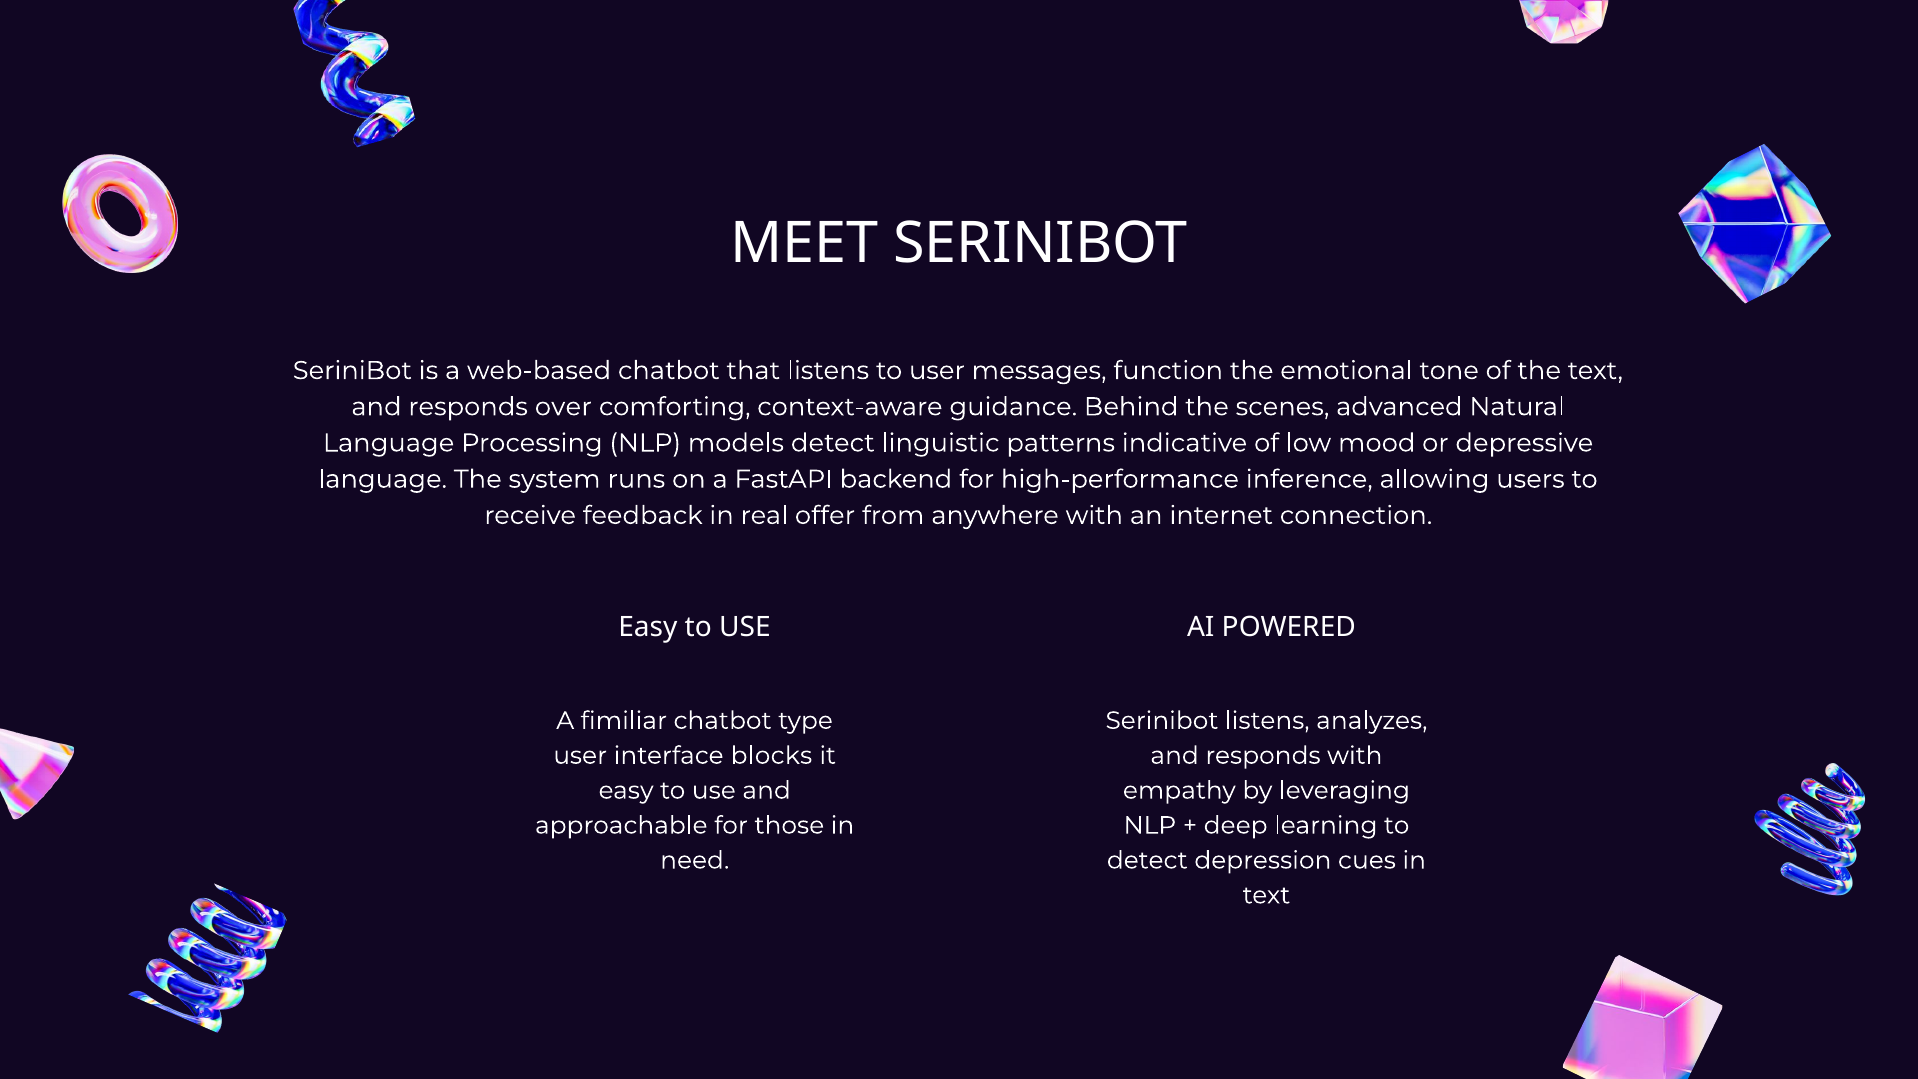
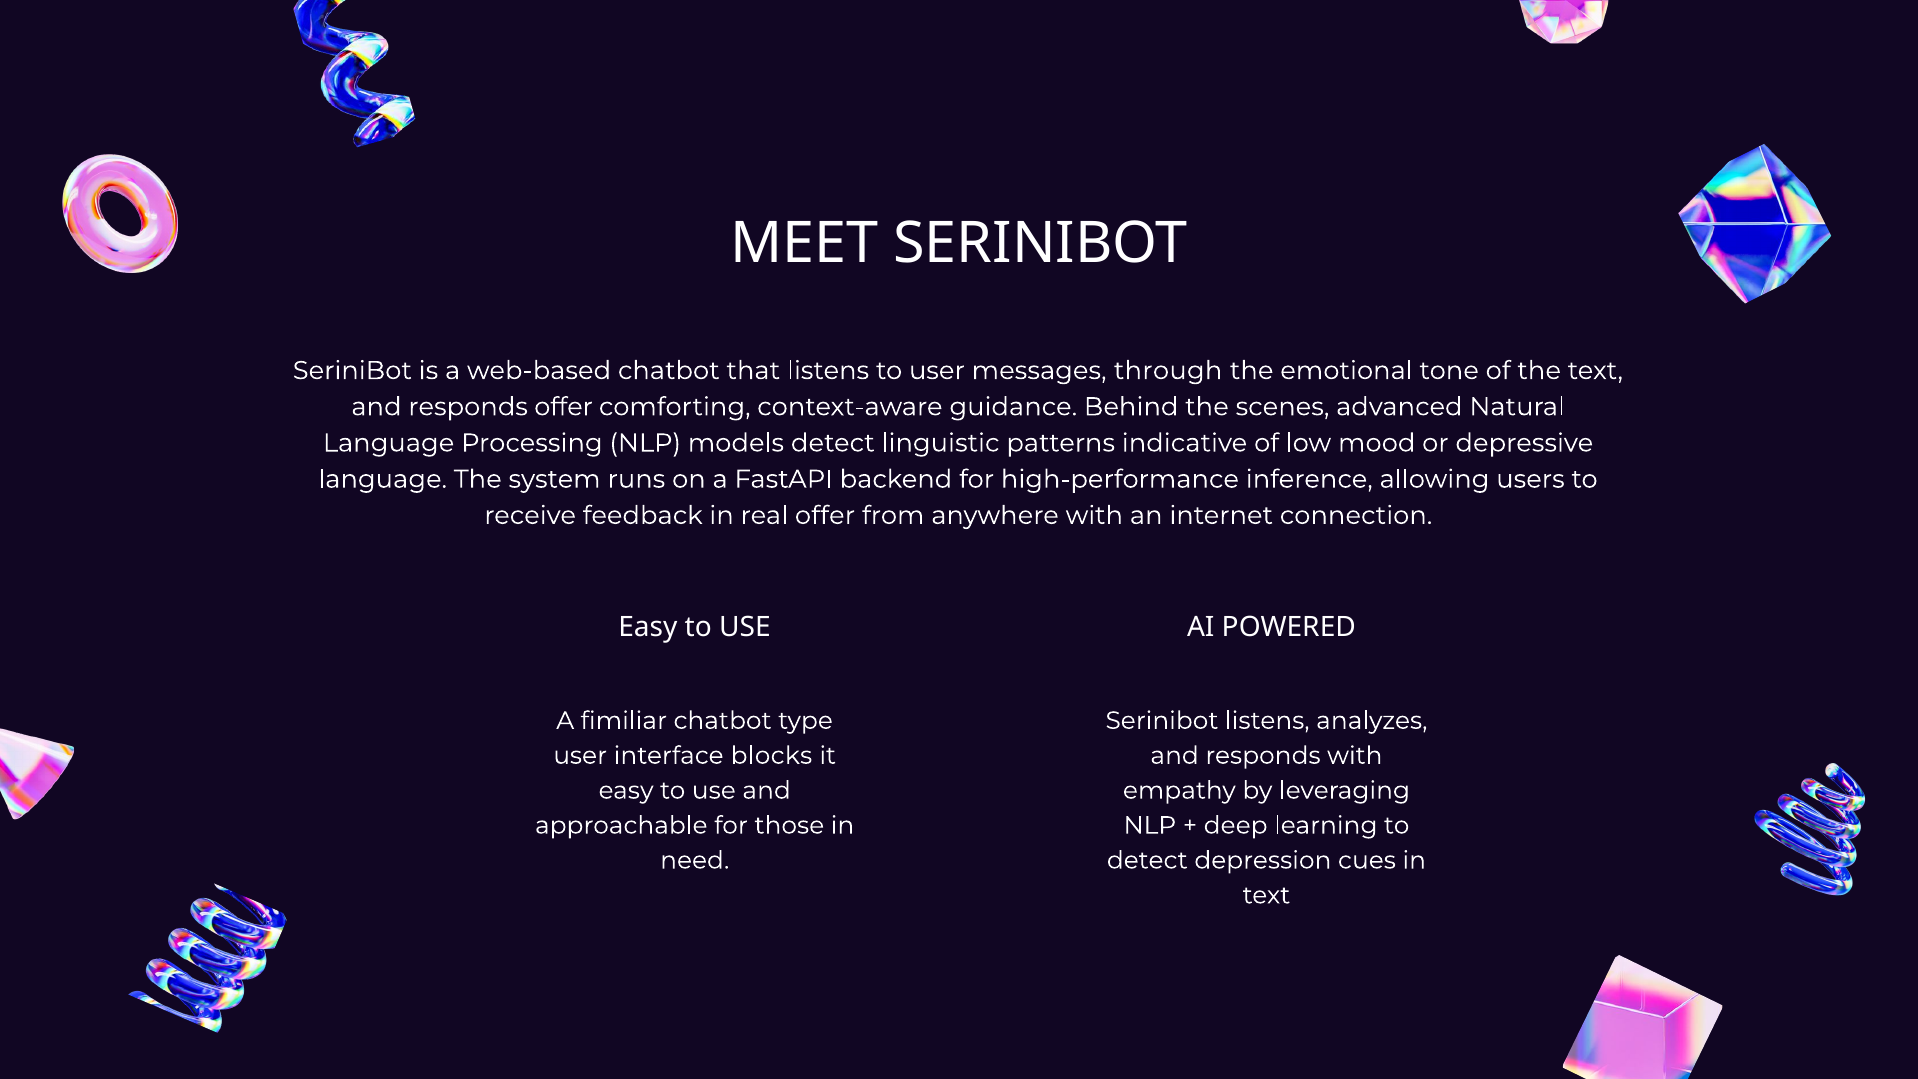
function: function -> through
responds over: over -> offer
